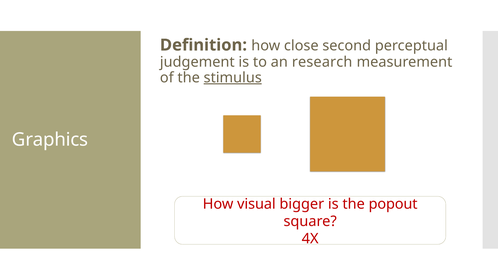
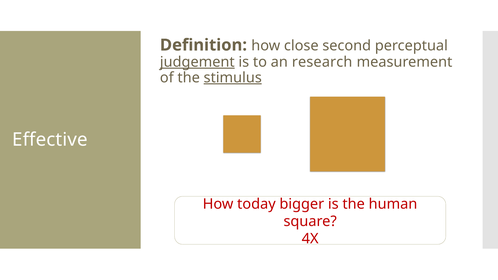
judgement underline: none -> present
Graphics: Graphics -> Effective
visual: visual -> today
popout: popout -> human
